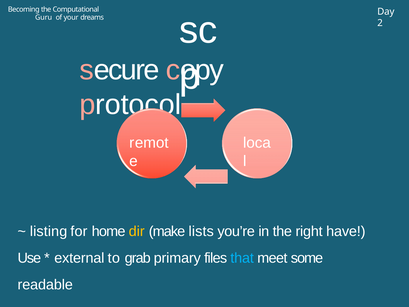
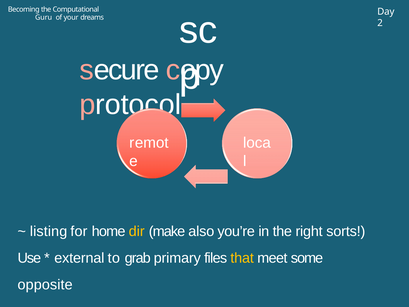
lists: lists -> also
have: have -> sorts
that colour: light blue -> yellow
readable: readable -> opposite
